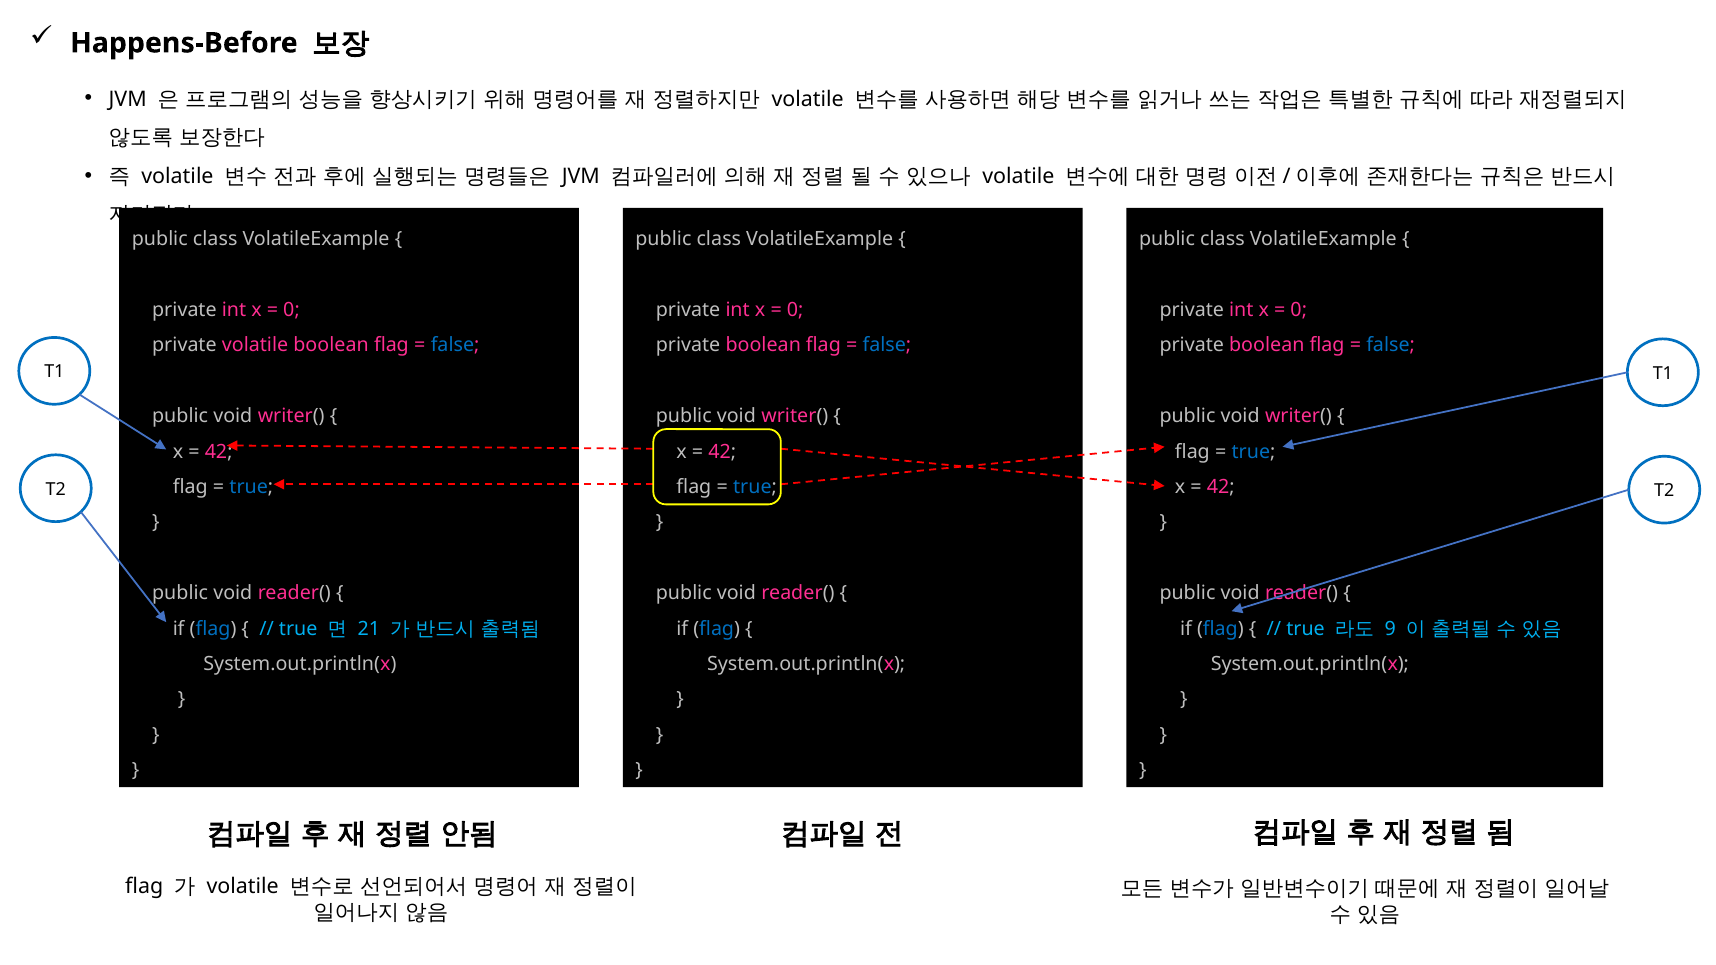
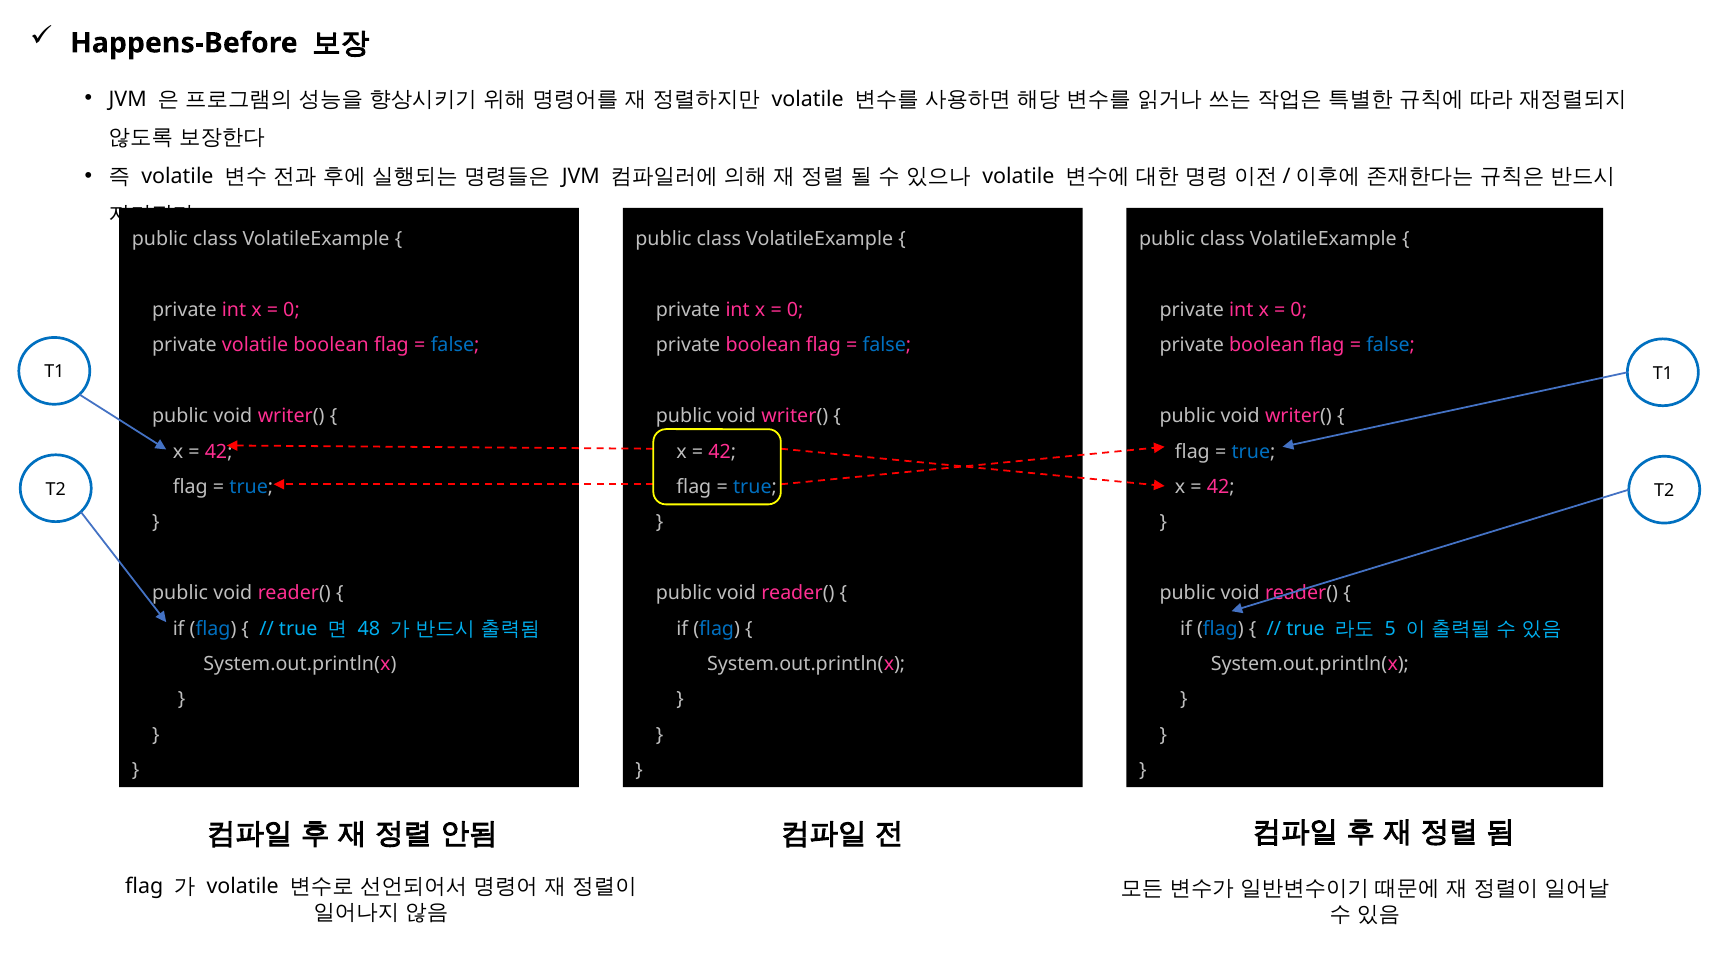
21: 21 -> 48
9: 9 -> 5
